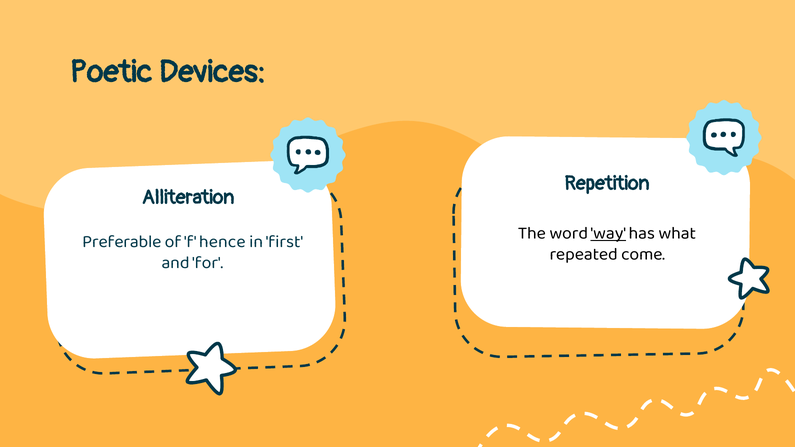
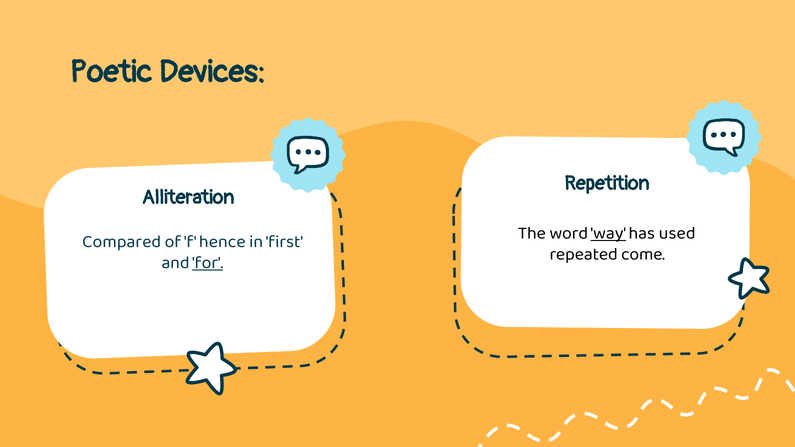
what: what -> used
Preferable: Preferable -> Compared
for underline: none -> present
